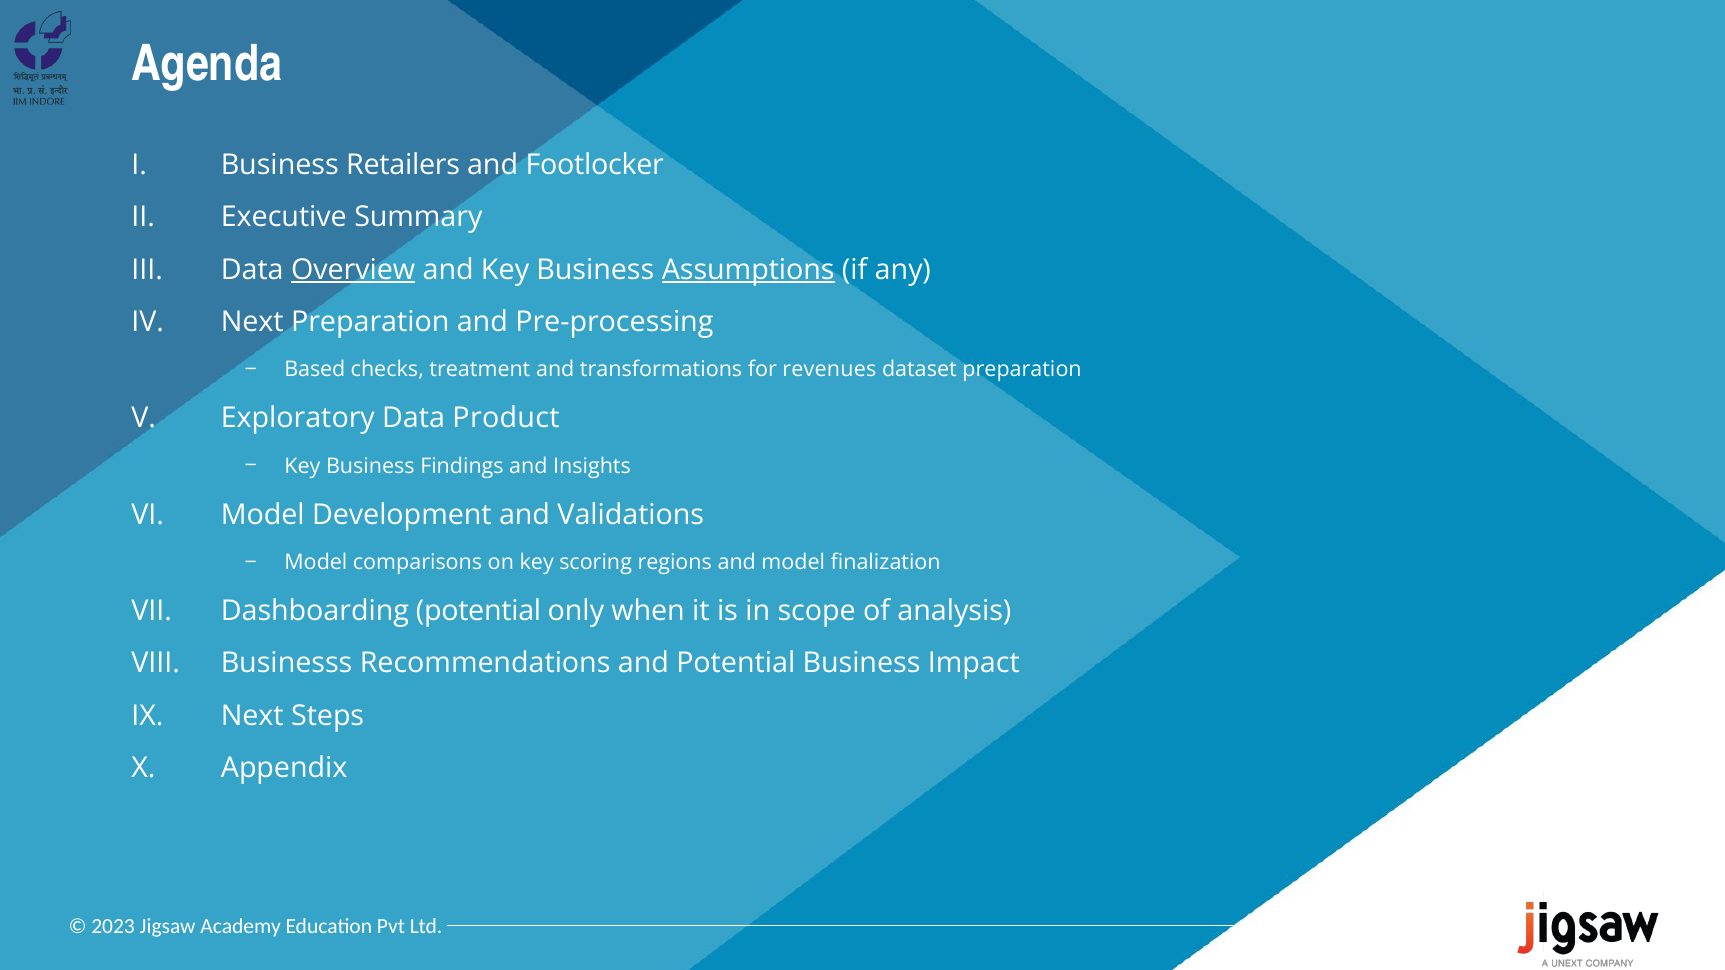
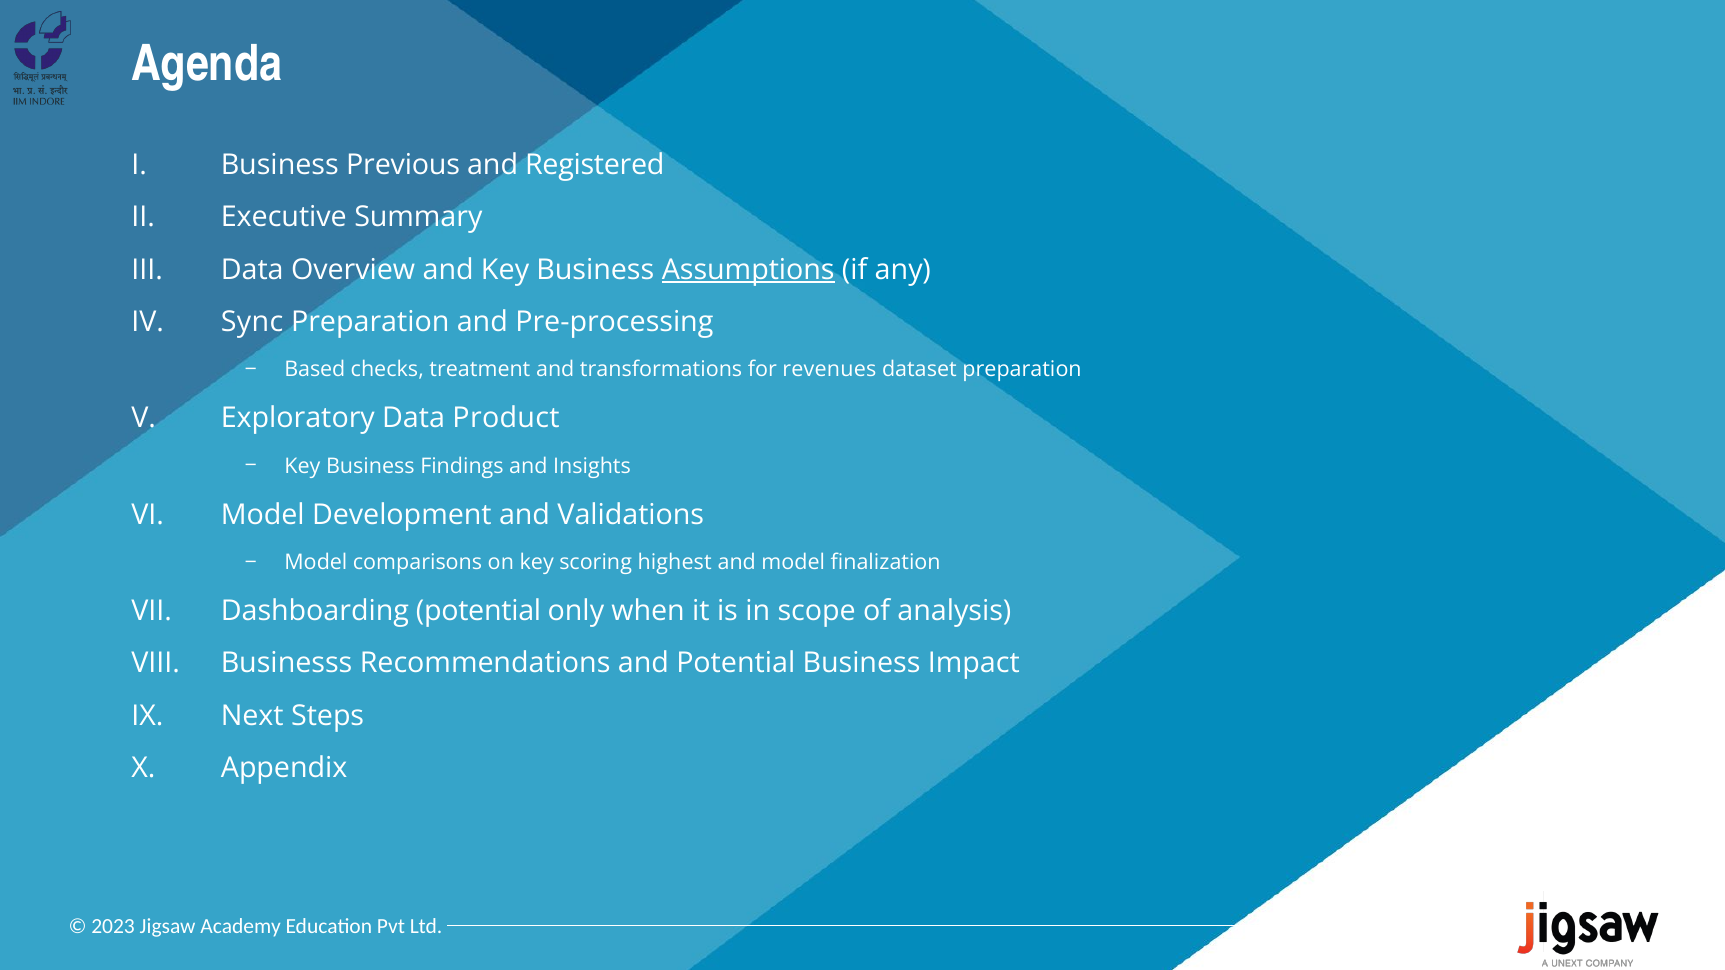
Retailers: Retailers -> Previous
Footlocker: Footlocker -> Registered
Overview underline: present -> none
Next at (252, 322): Next -> Sync
regions: regions -> highest
